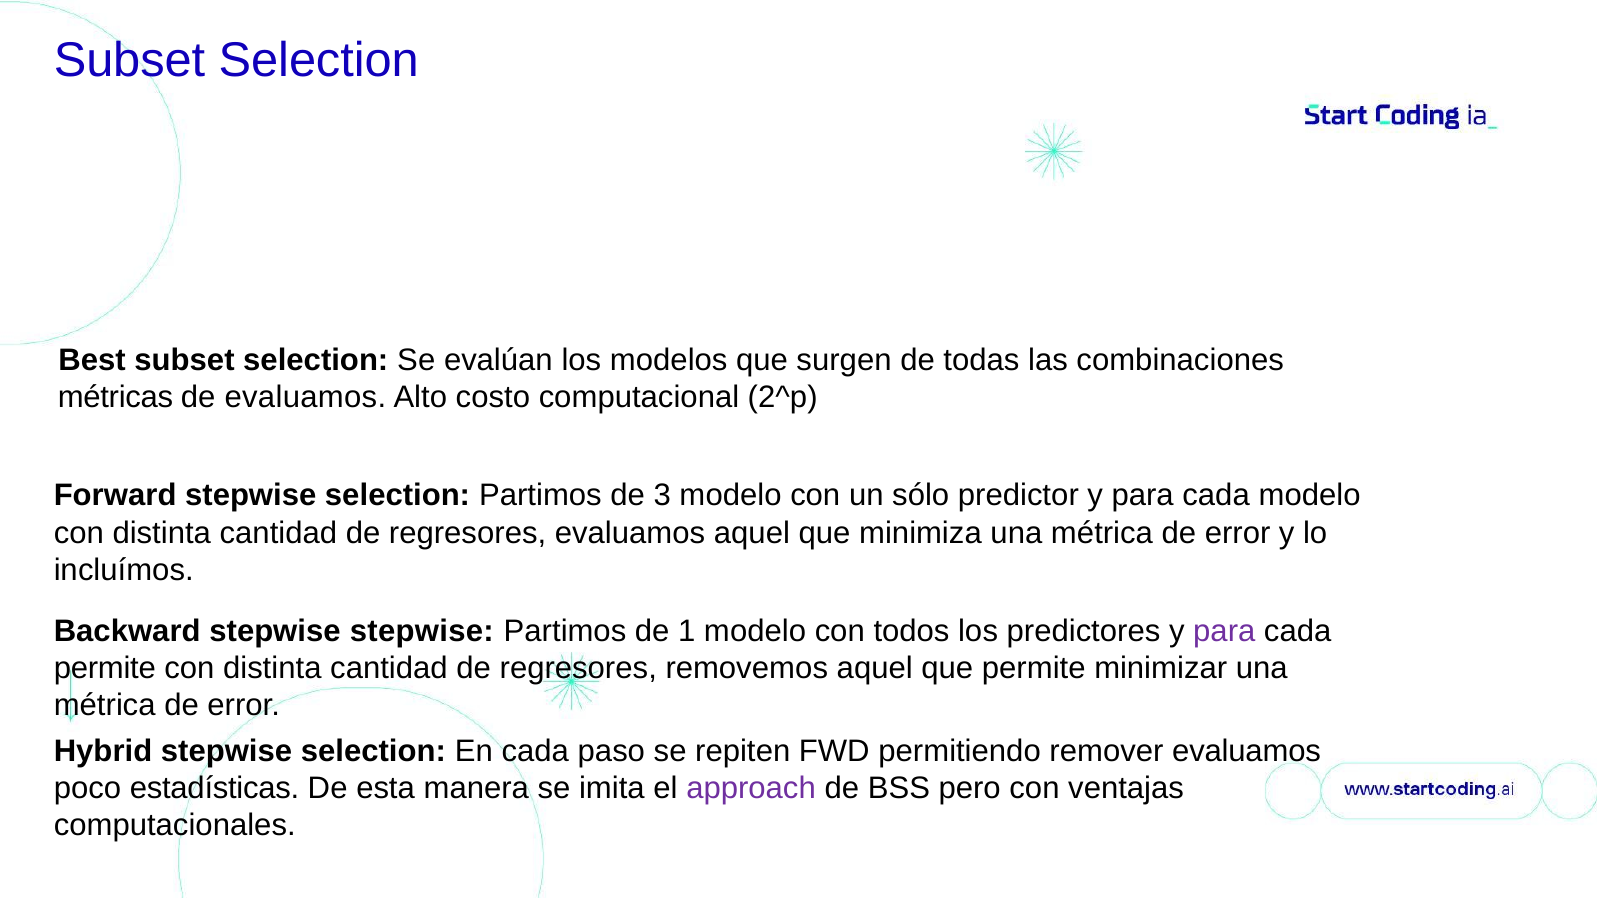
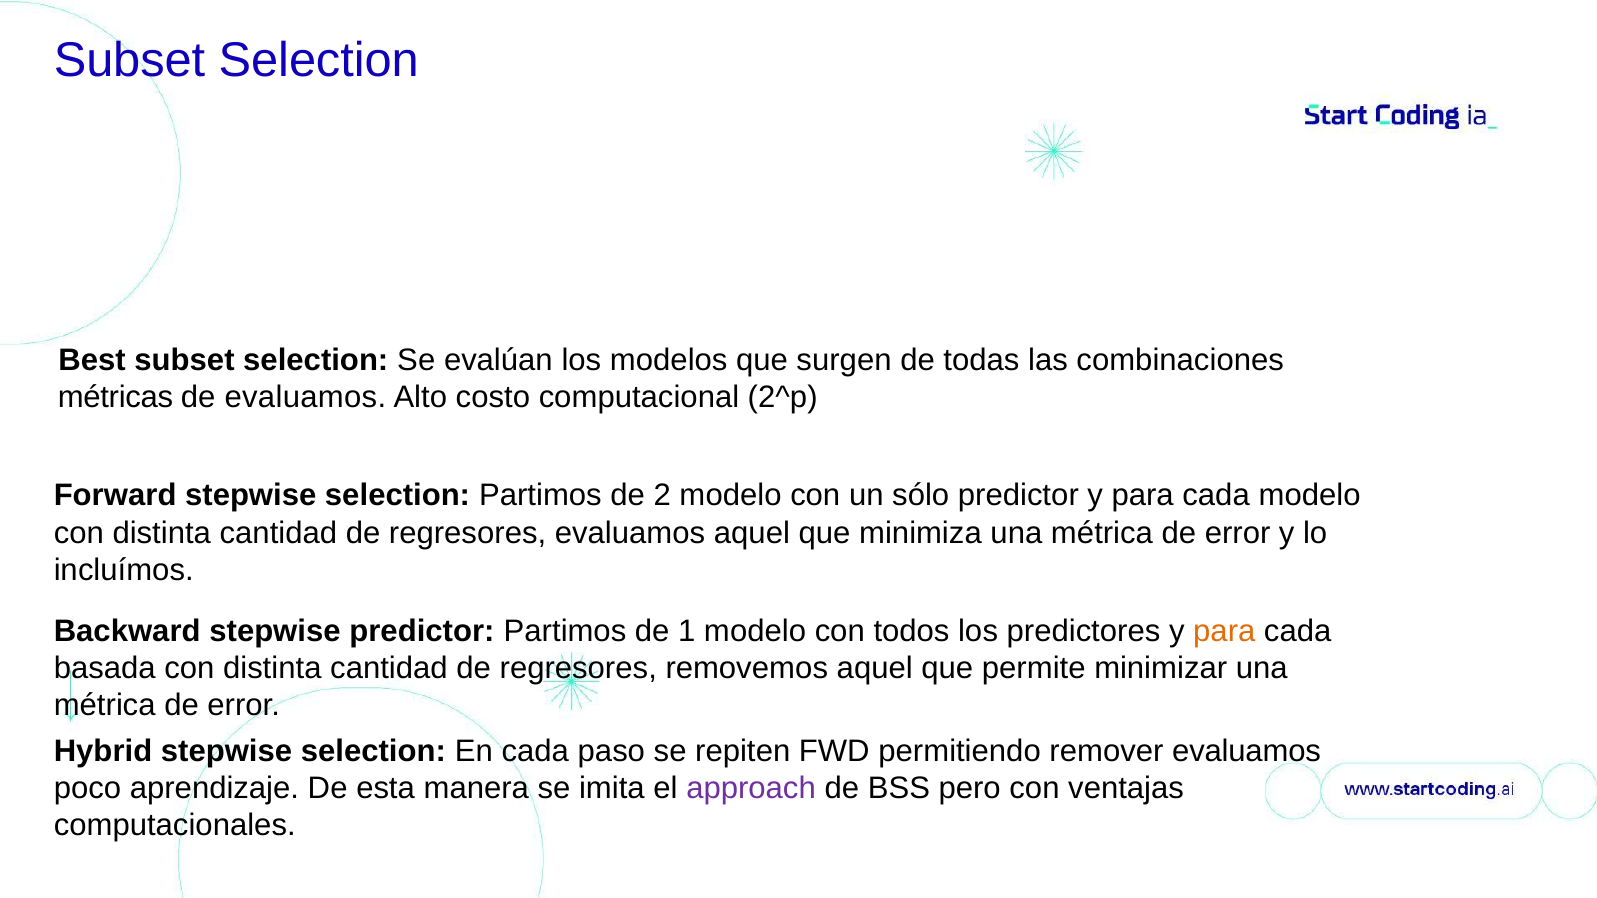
3: 3 -> 2
stepwise stepwise: stepwise -> predictor
para at (1224, 631) colour: purple -> orange
permite at (105, 669): permite -> basada
estadísticas: estadísticas -> aprendizaje
